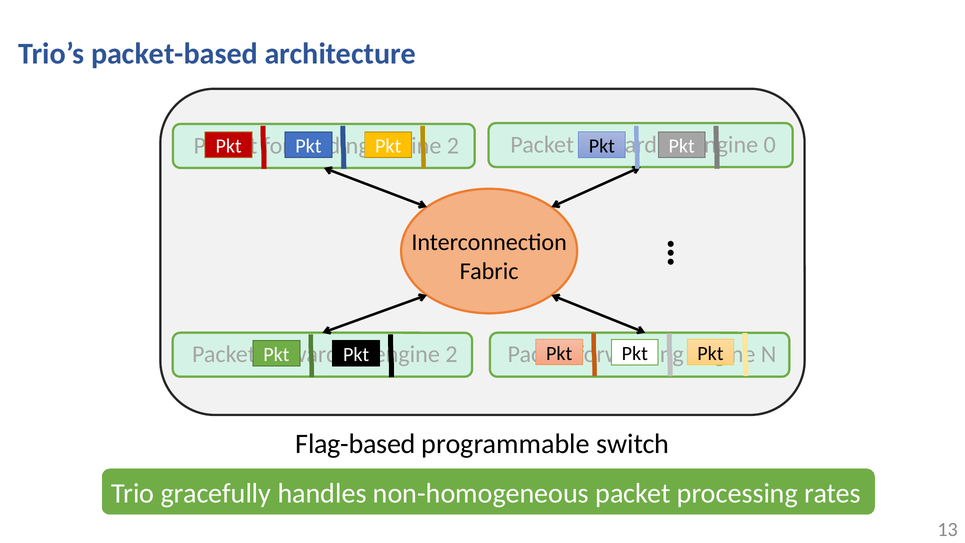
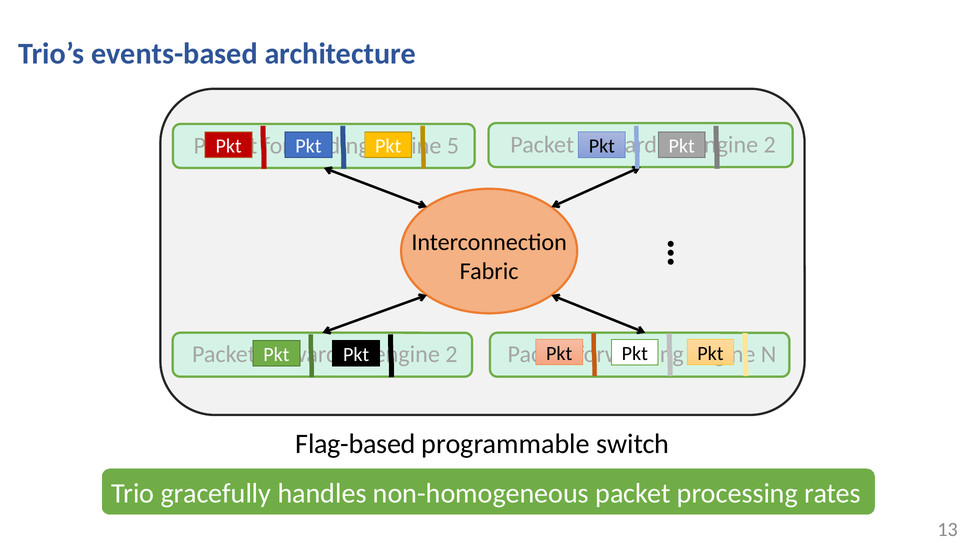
packet-based: packet-based -> events-based
2 at (453, 146): 2 -> 5
0 at (770, 145): 0 -> 2
